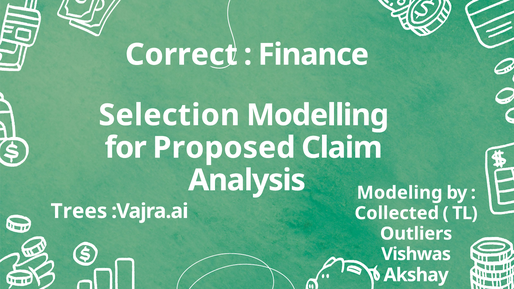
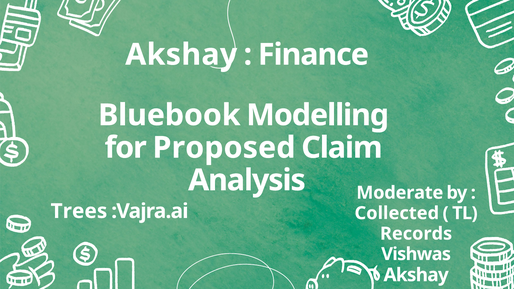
Correct at (181, 55): Correct -> Akshay
Selection: Selection -> Bluebook
Modeling: Modeling -> Moderate
Outliers: Outliers -> Records
